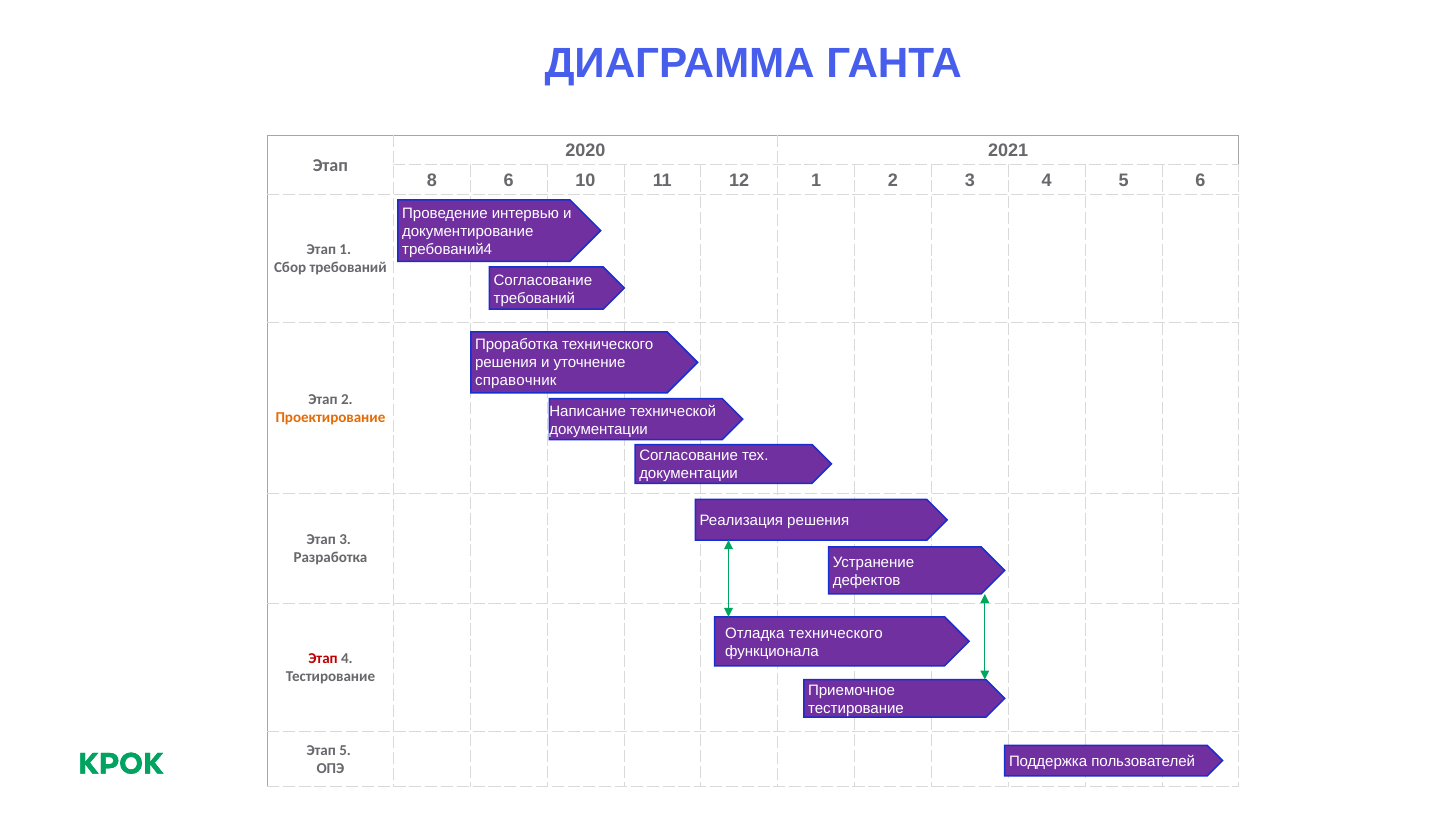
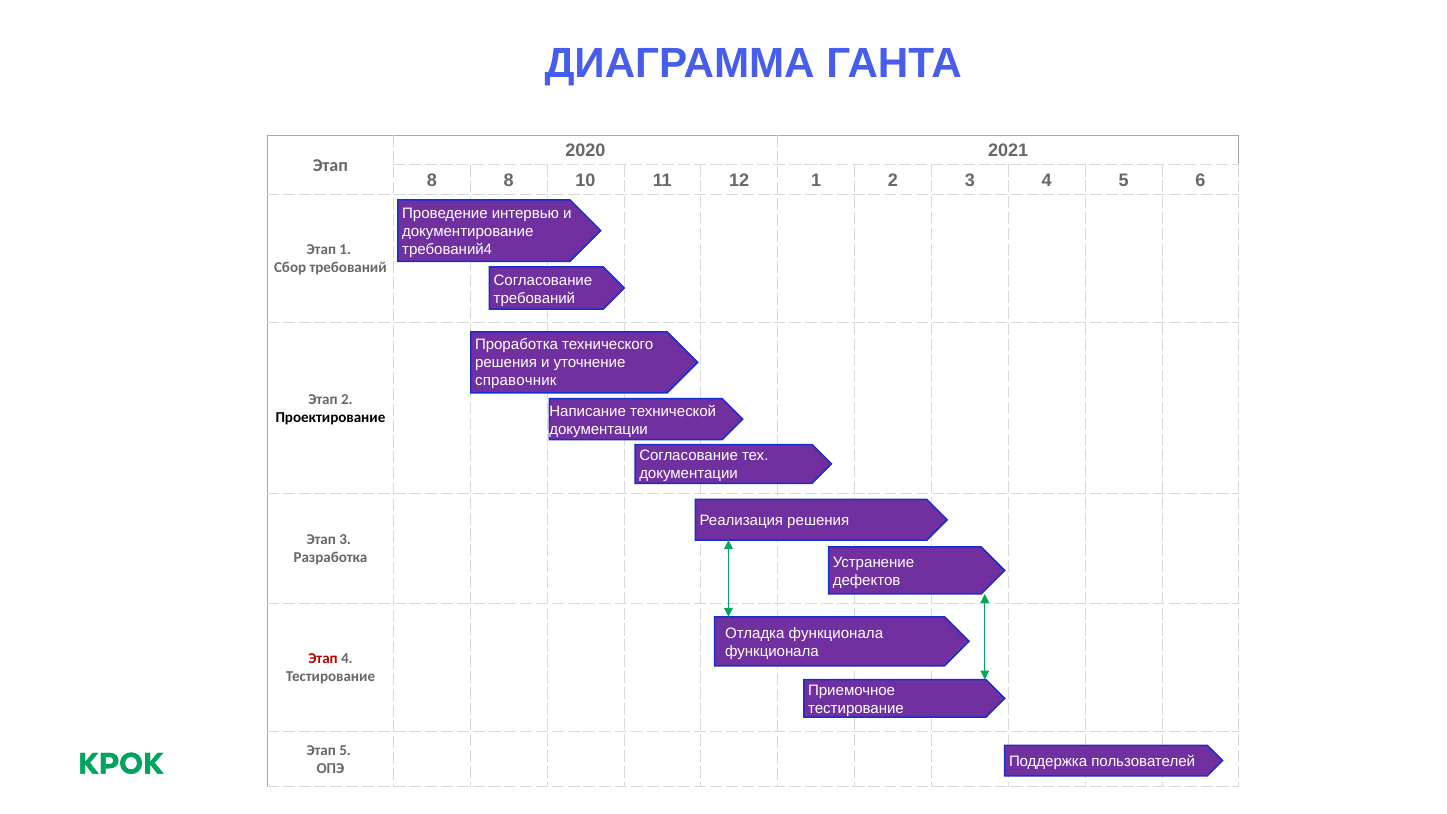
8 6: 6 -> 8
Проектирование colour: orange -> black
Отладка технического: технического -> функционала
